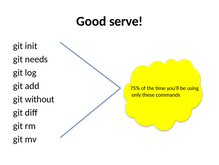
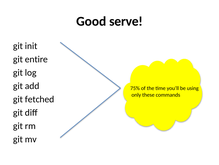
needs: needs -> entire
without: without -> fetched
